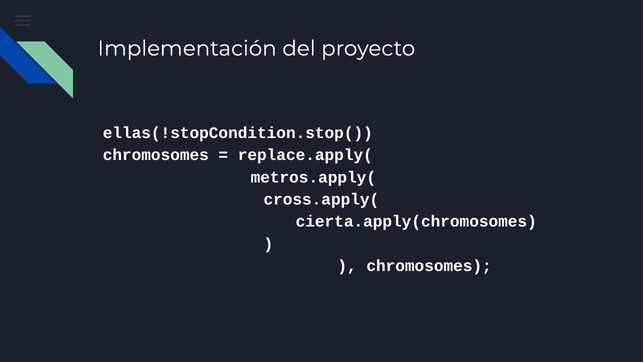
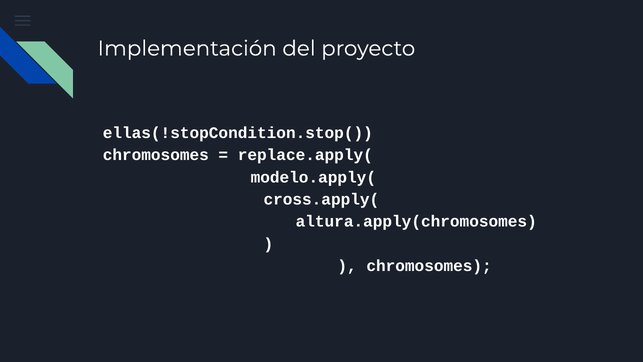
metros.apply(: metros.apply( -> modelo.apply(
cierta.apply(chromosomes: cierta.apply(chromosomes -> altura.apply(chromosomes
